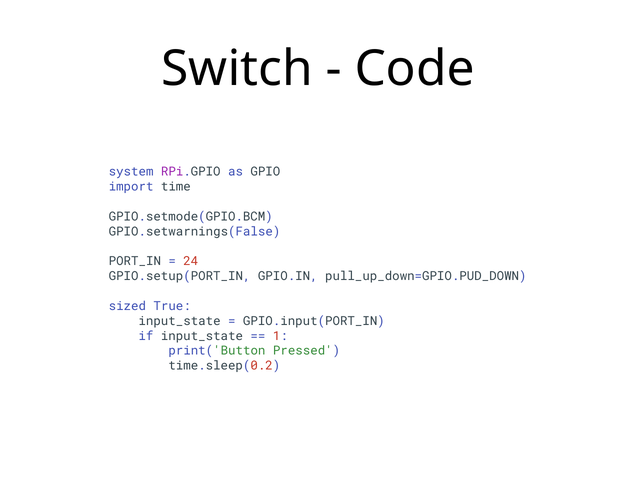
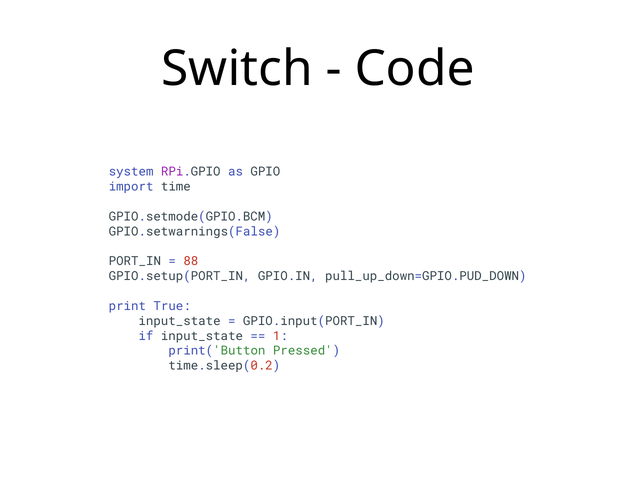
24: 24 -> 88
sized: sized -> print
